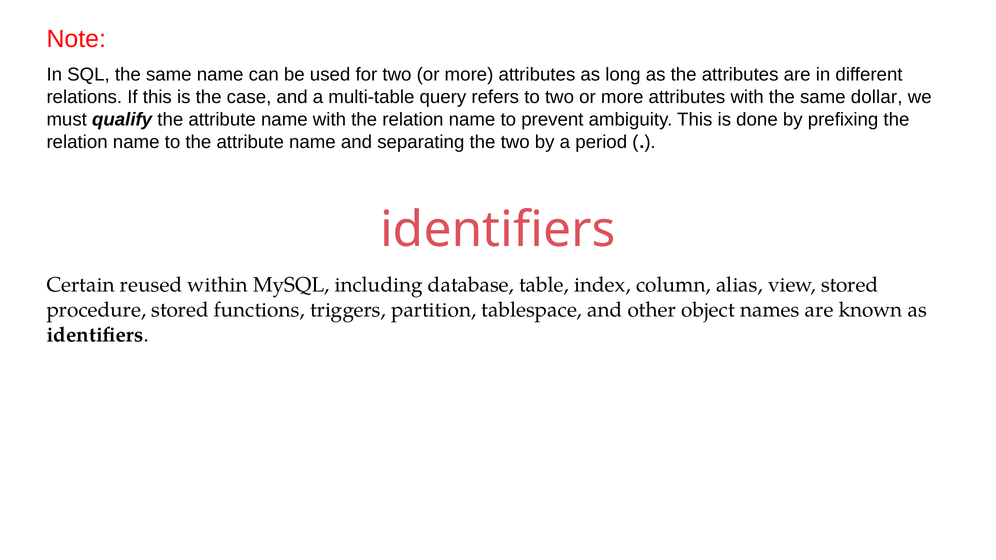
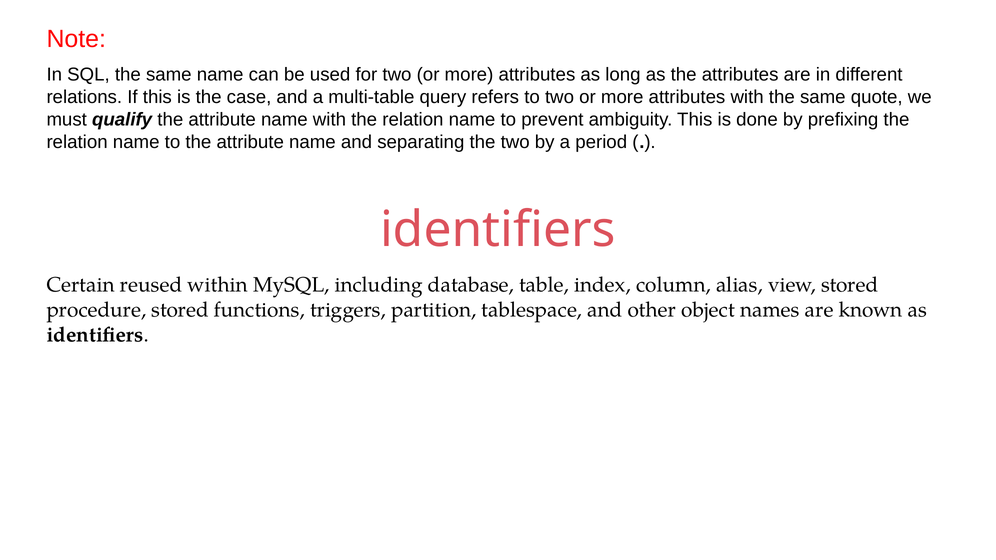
dollar: dollar -> quote
